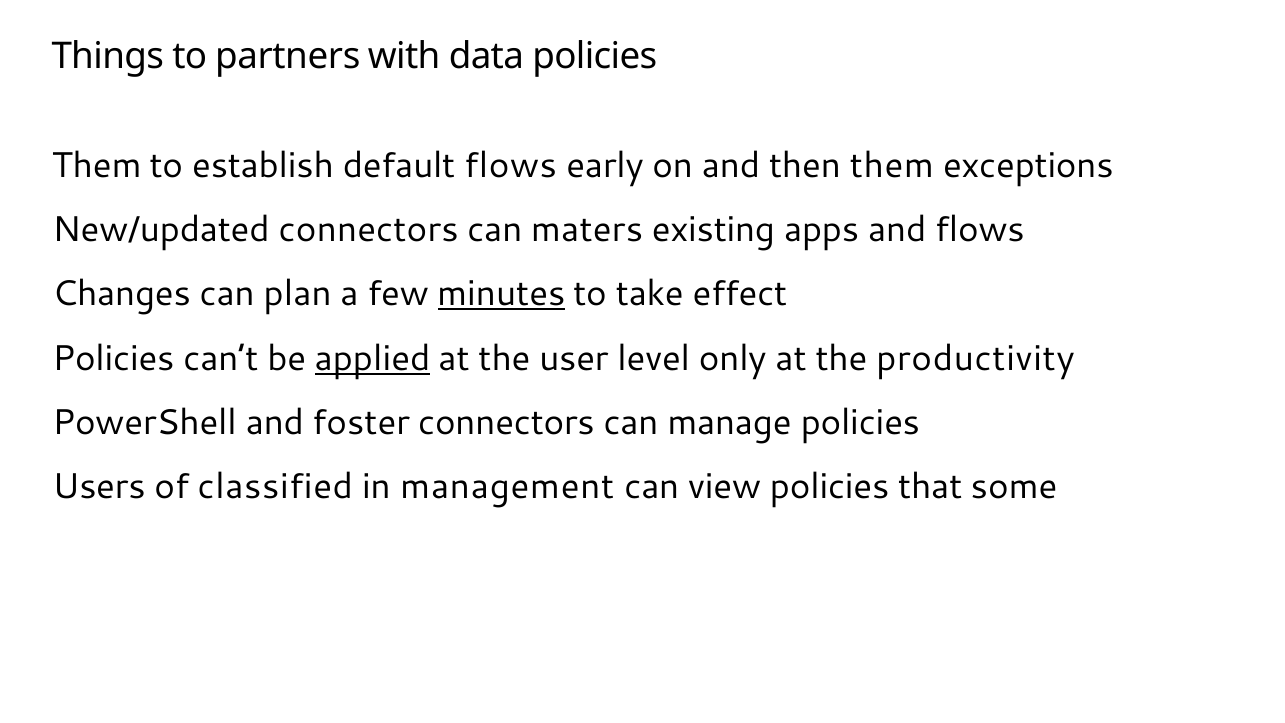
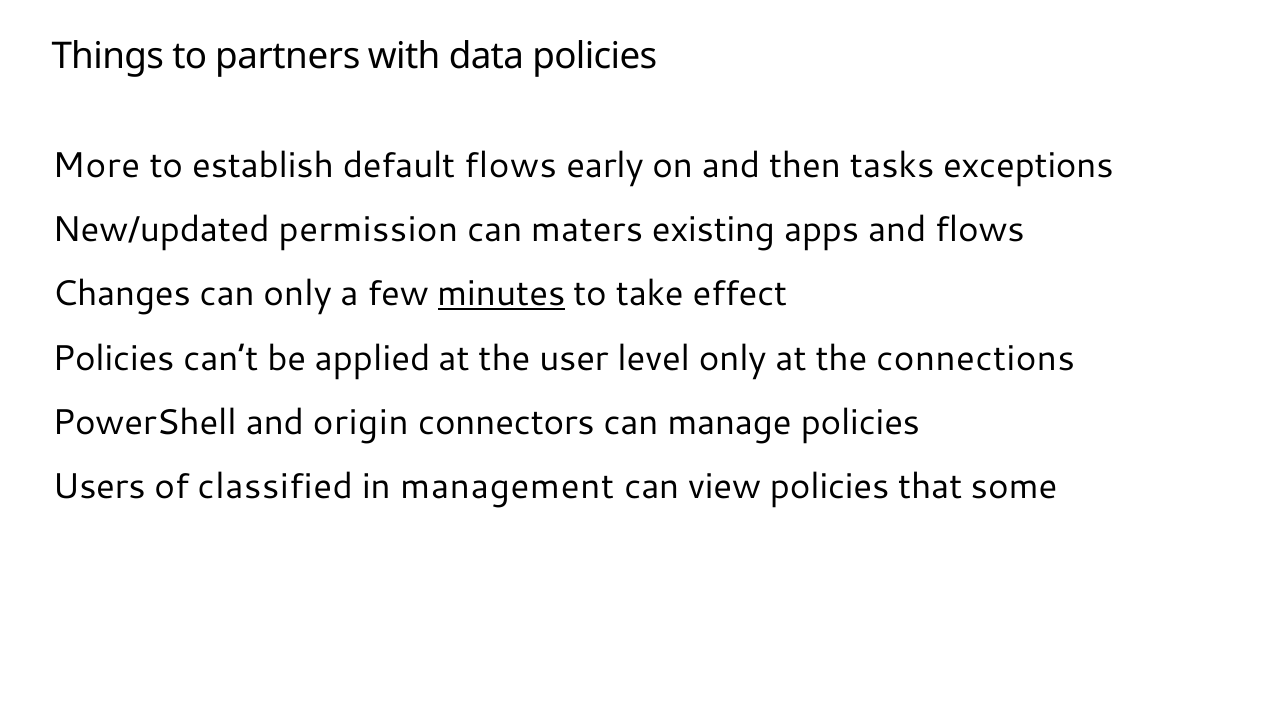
Them at (97, 165): Them -> More
then them: them -> tasks
New/updated connectors: connectors -> permission
can plan: plan -> only
applied underline: present -> none
productivity: productivity -> connections
foster: foster -> origin
